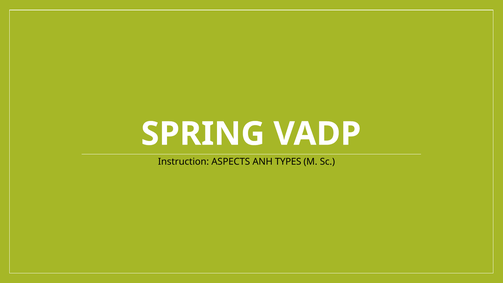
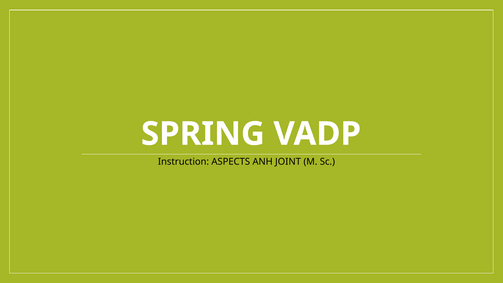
TYPES: TYPES -> JOINT
